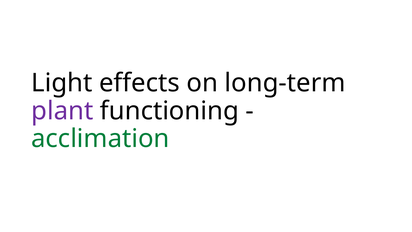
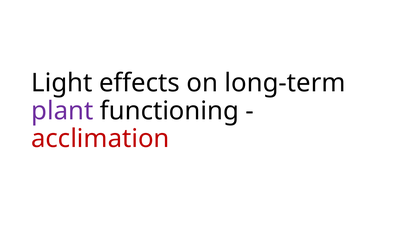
acclimation colour: green -> red
